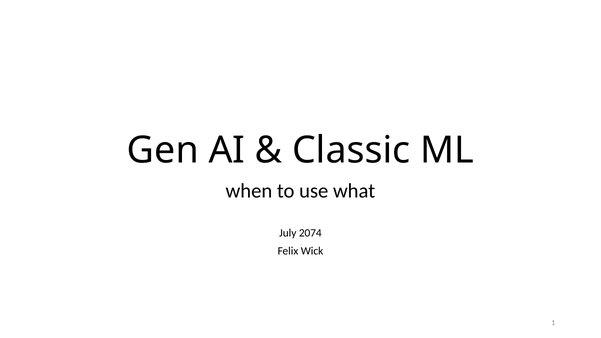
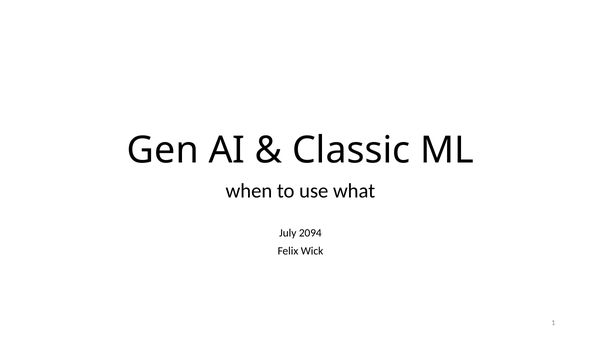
2074: 2074 -> 2094
